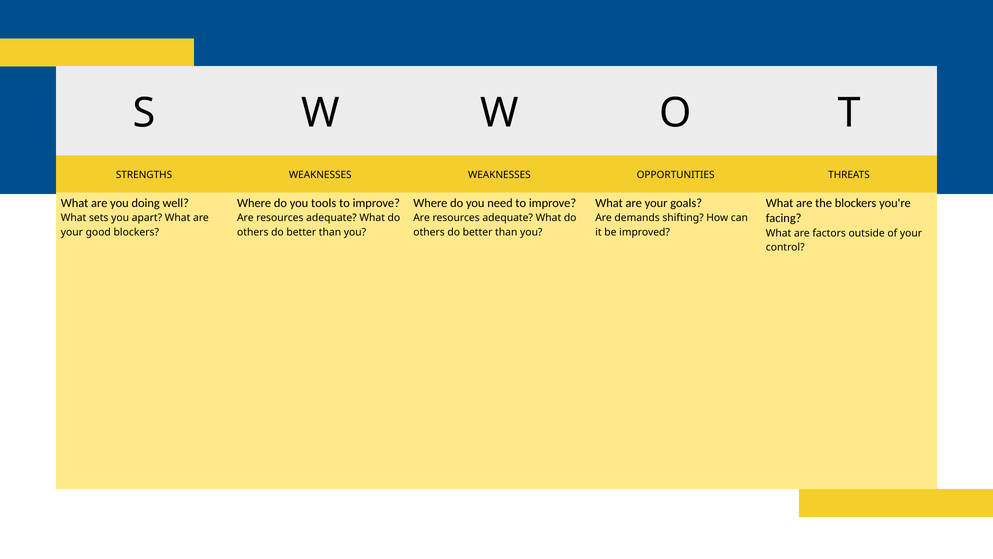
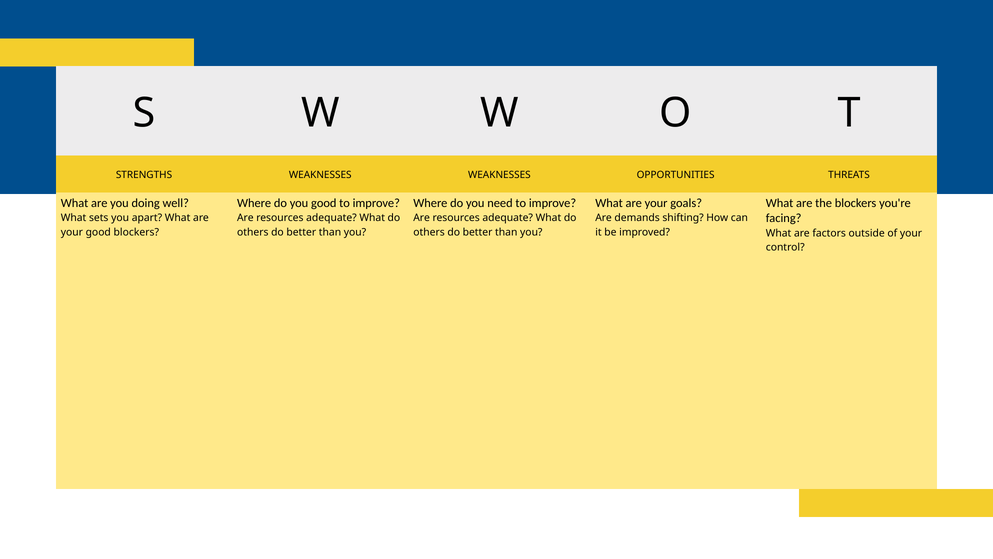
you tools: tools -> good
